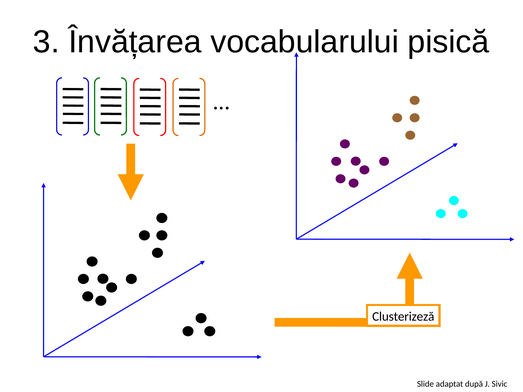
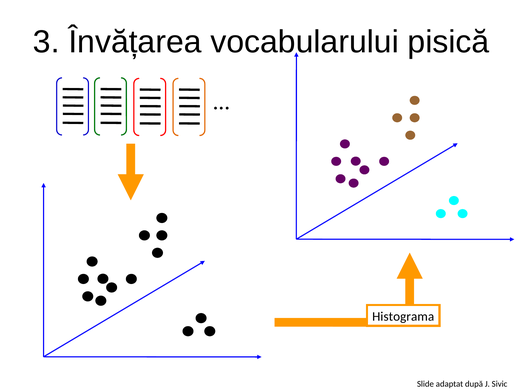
Clusterizeză: Clusterizeză -> Histograma
